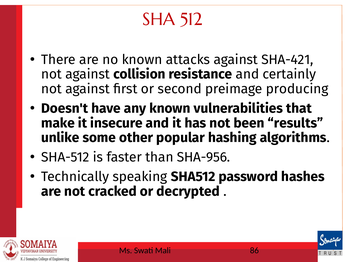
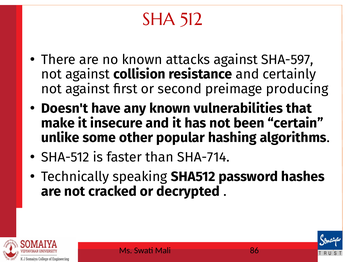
SHA-421: SHA-421 -> SHA-597
results: results -> certain
SHA-956: SHA-956 -> SHA-714
